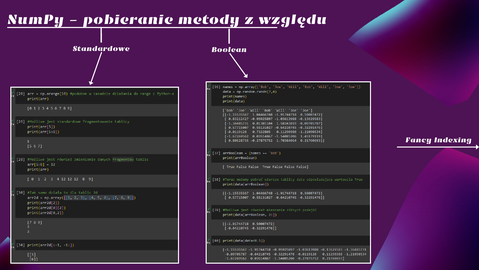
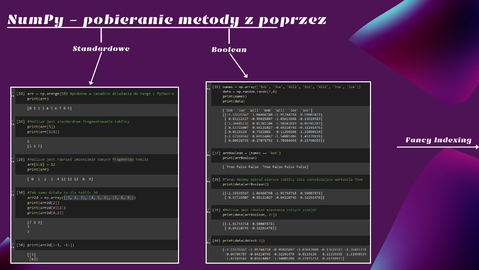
względu: względu -> poprzez
